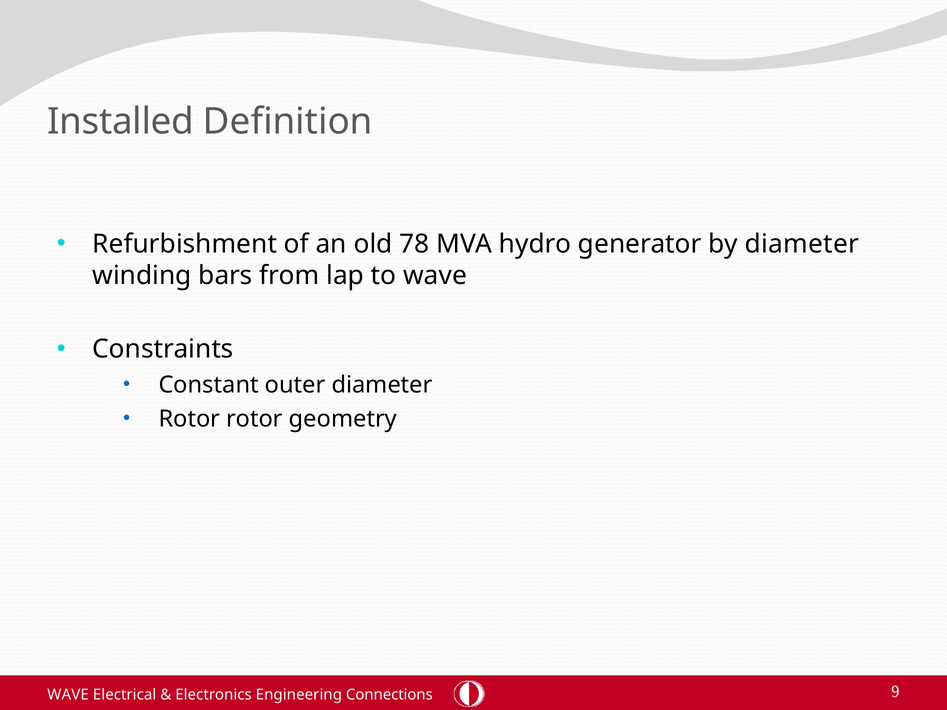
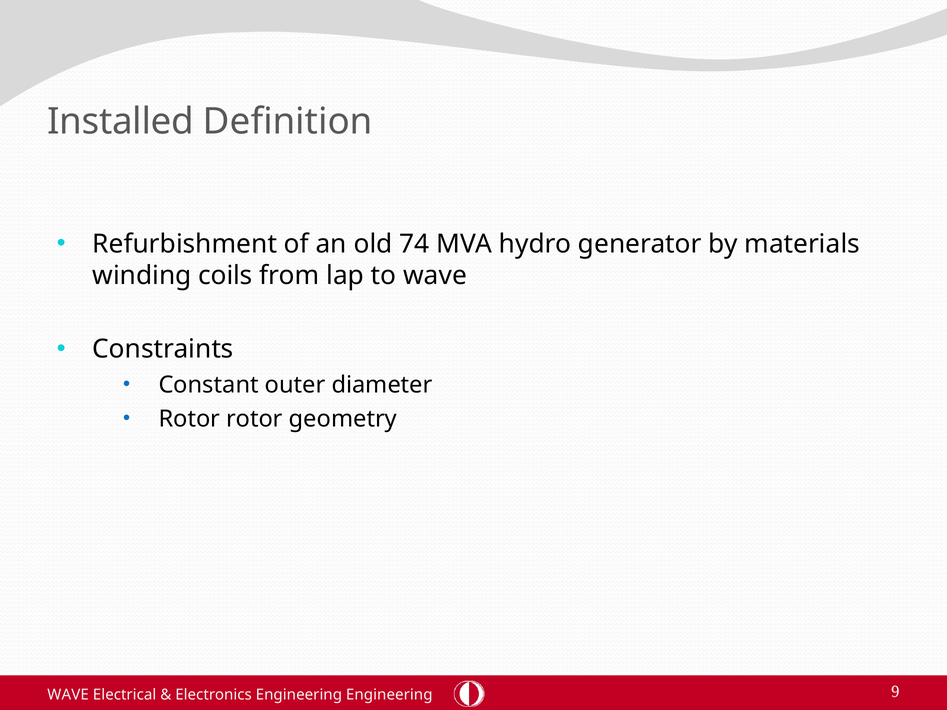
78: 78 -> 74
by diameter: diameter -> materials
bars: bars -> coils
Engineering Connections: Connections -> Engineering
